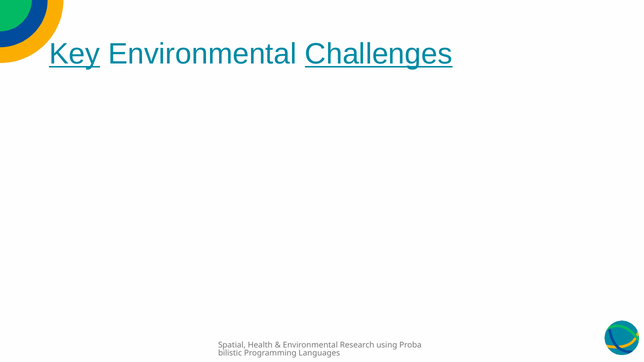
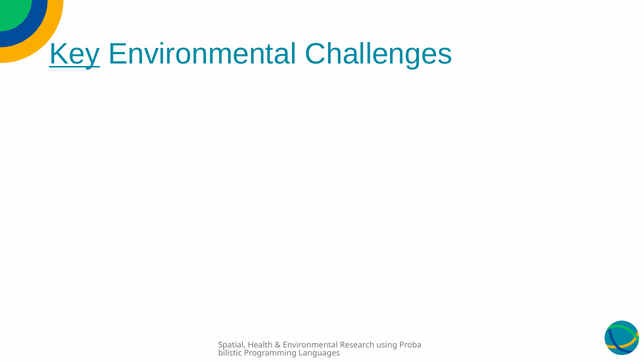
Challenges underline: present -> none
